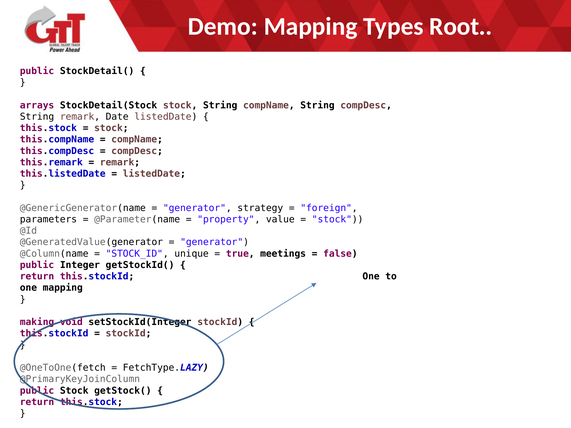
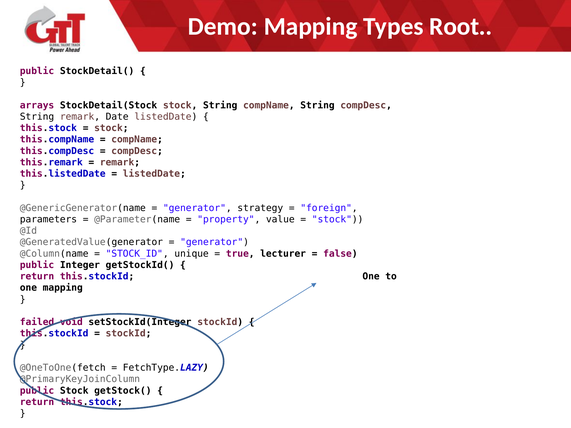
meetings: meetings -> lecturer
making: making -> failed
